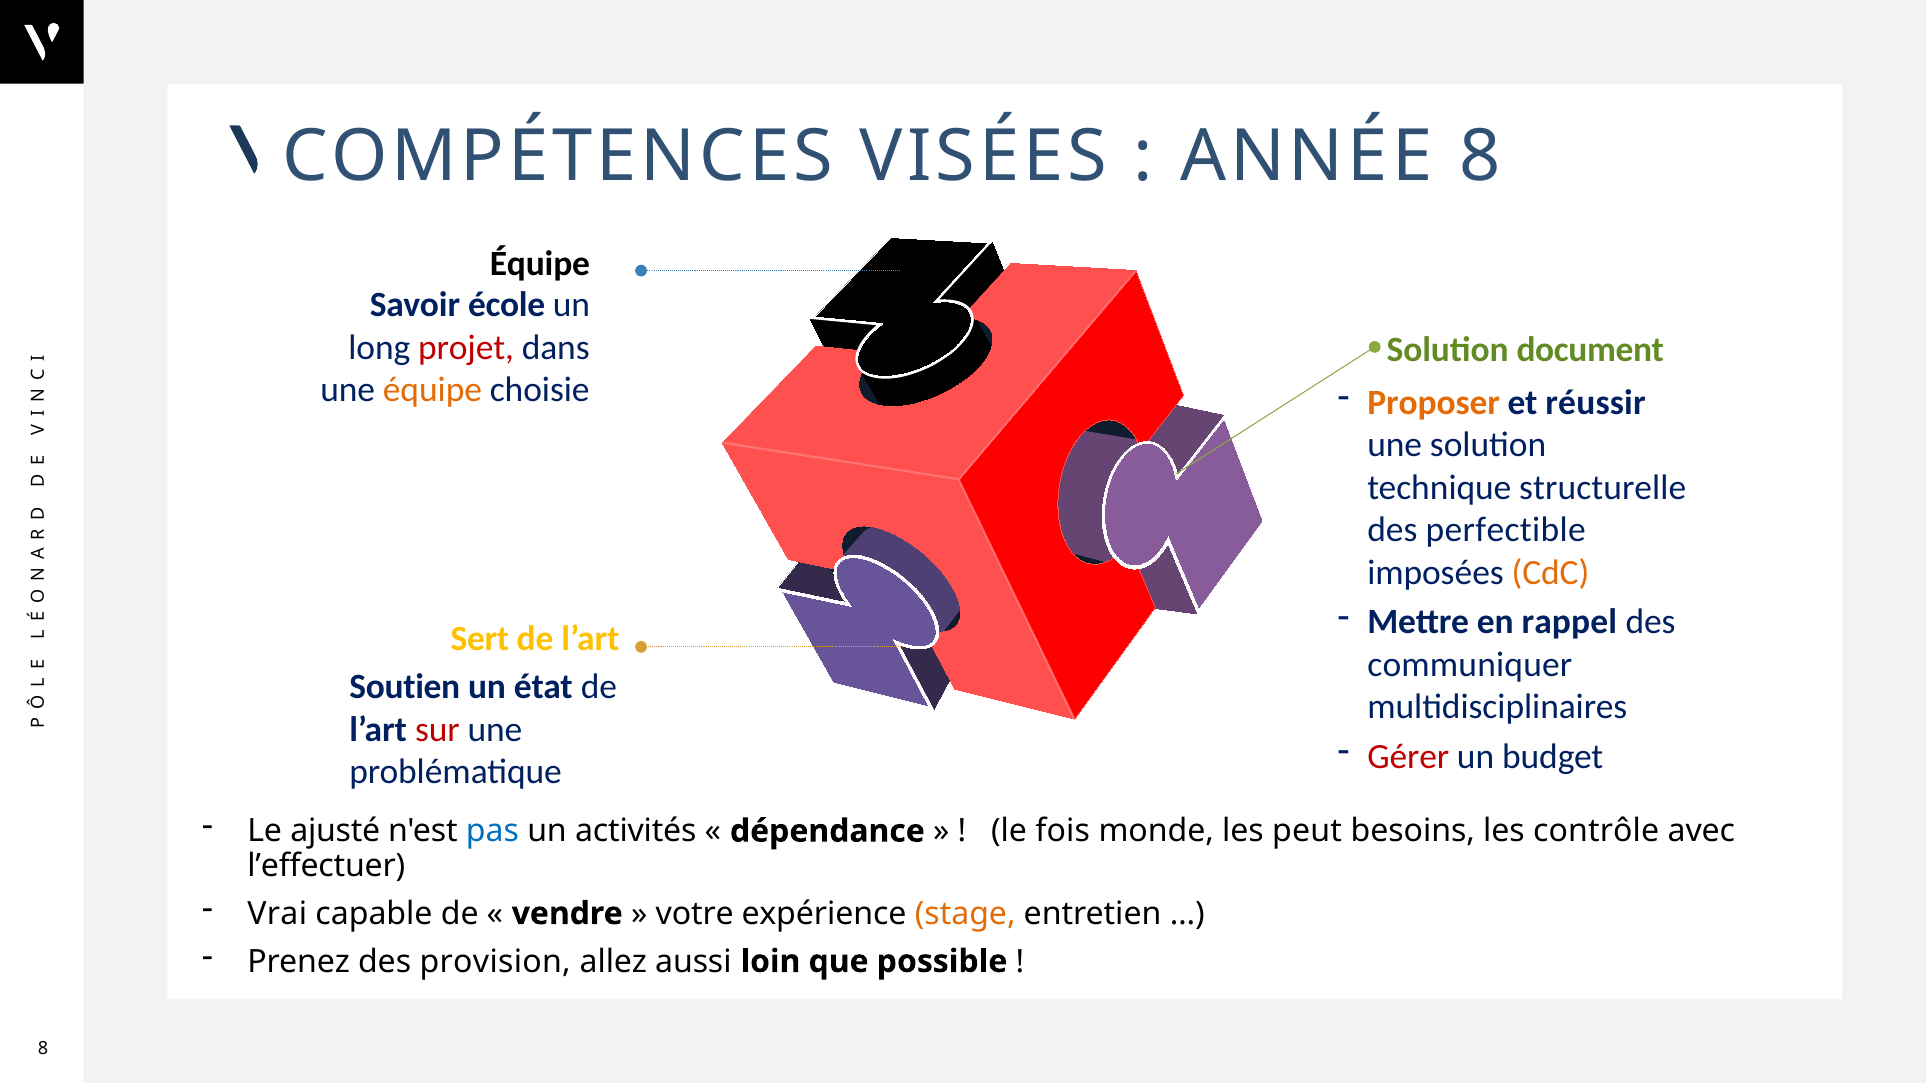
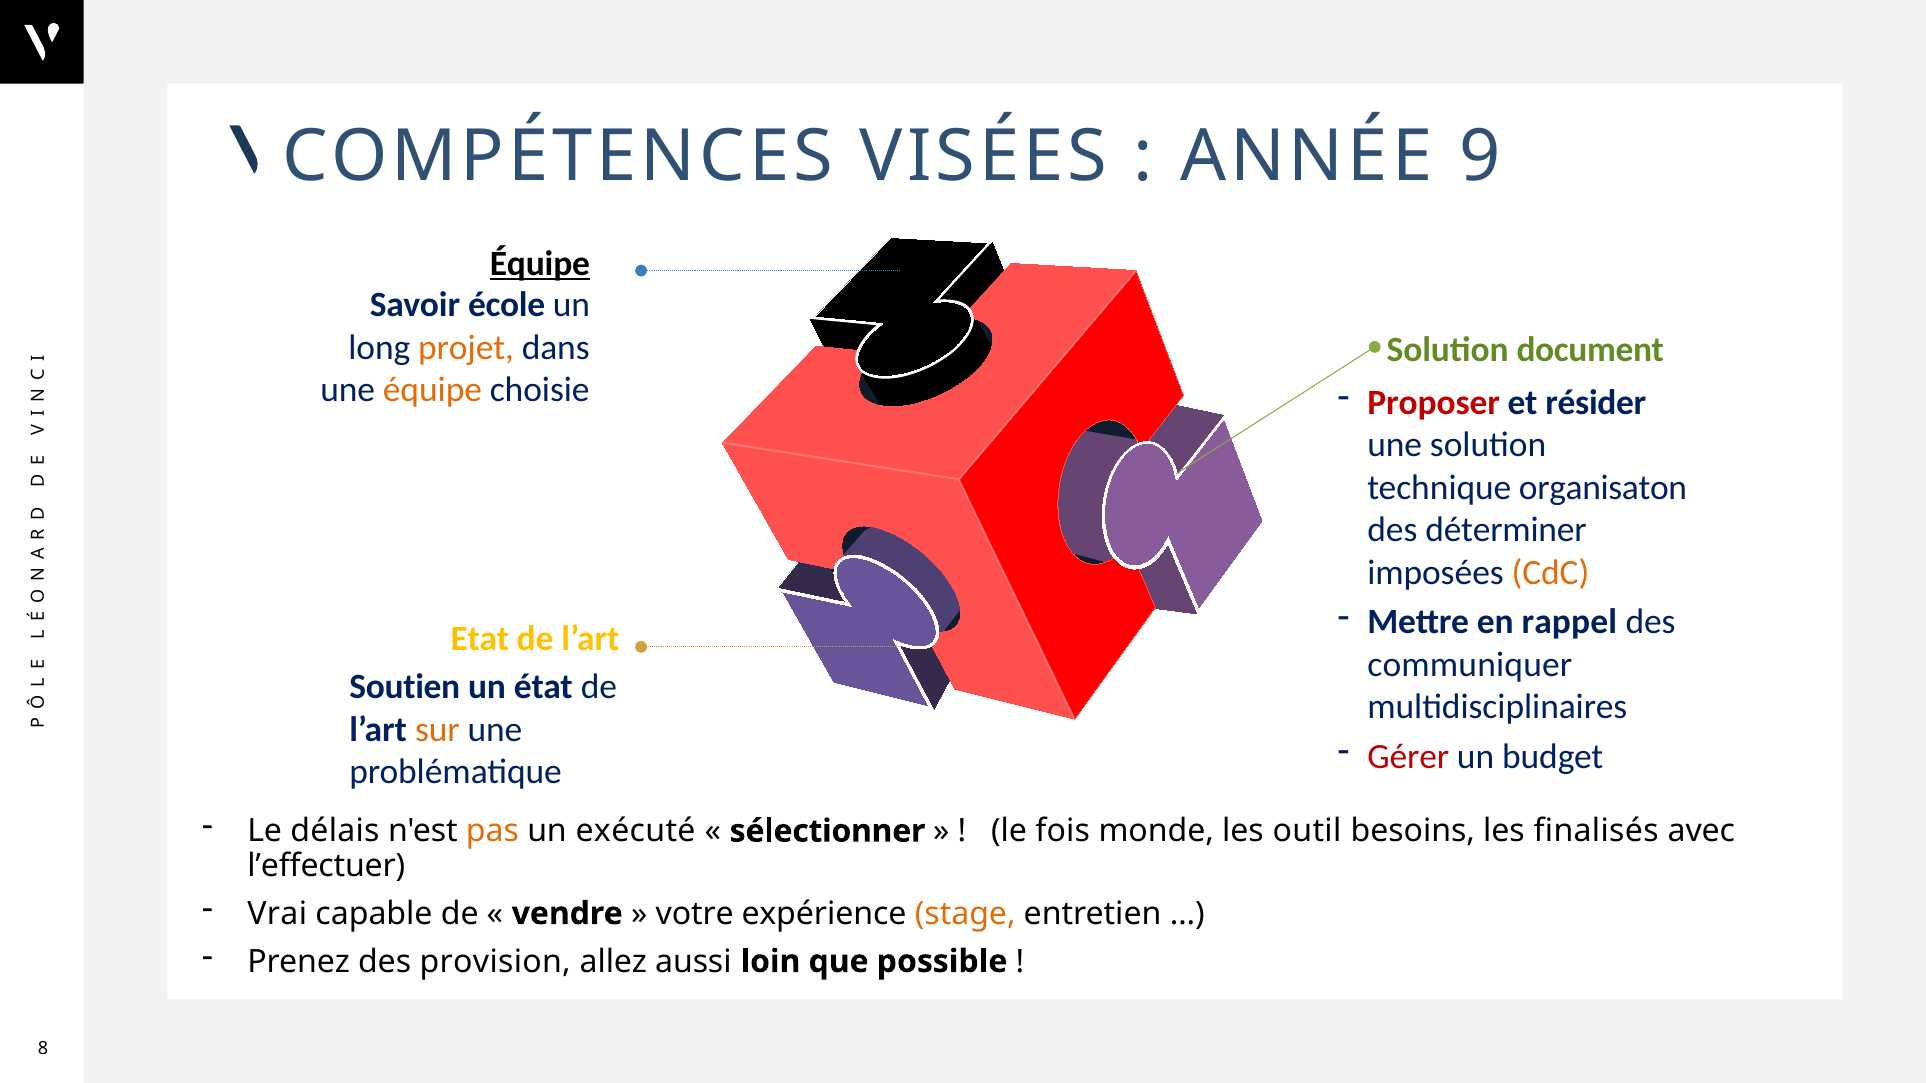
ANNÉE 8: 8 -> 9
Équipe at (540, 264) underline: none -> present
projet colour: red -> orange
Proposer colour: orange -> red
réussir: réussir -> résider
structurelle: structurelle -> organisaton
perfectible: perfectible -> déterminer
Sert: Sert -> Etat
sur colour: red -> orange
ajusté: ajusté -> délais
pas colour: blue -> orange
activités: activités -> exécuté
dépendance: dépendance -> sélectionner
peut: peut -> outil
contrôle: contrôle -> finalisés
